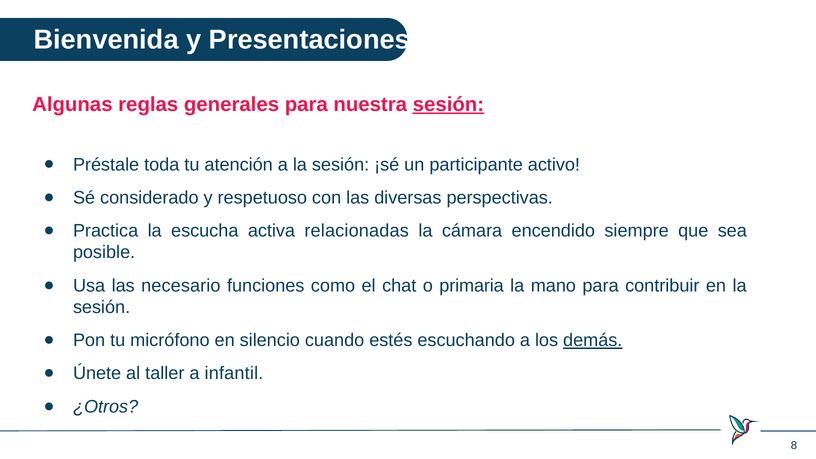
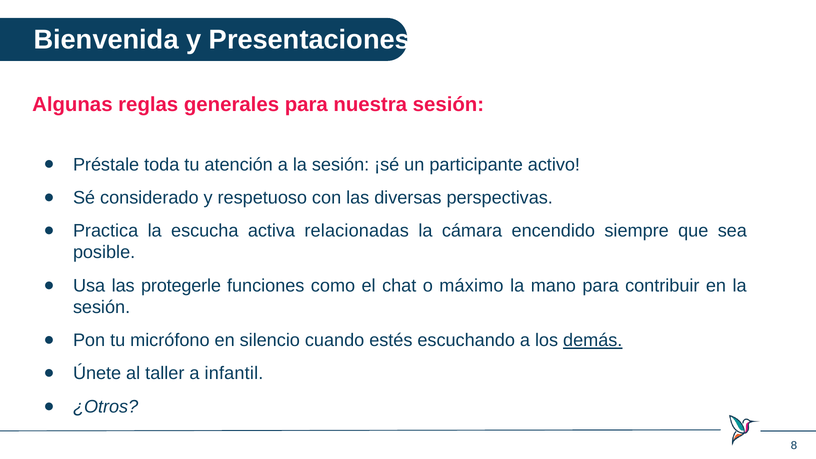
sesión at (448, 104) underline: present -> none
necesario: necesario -> protegerle
primaria: primaria -> máximo
